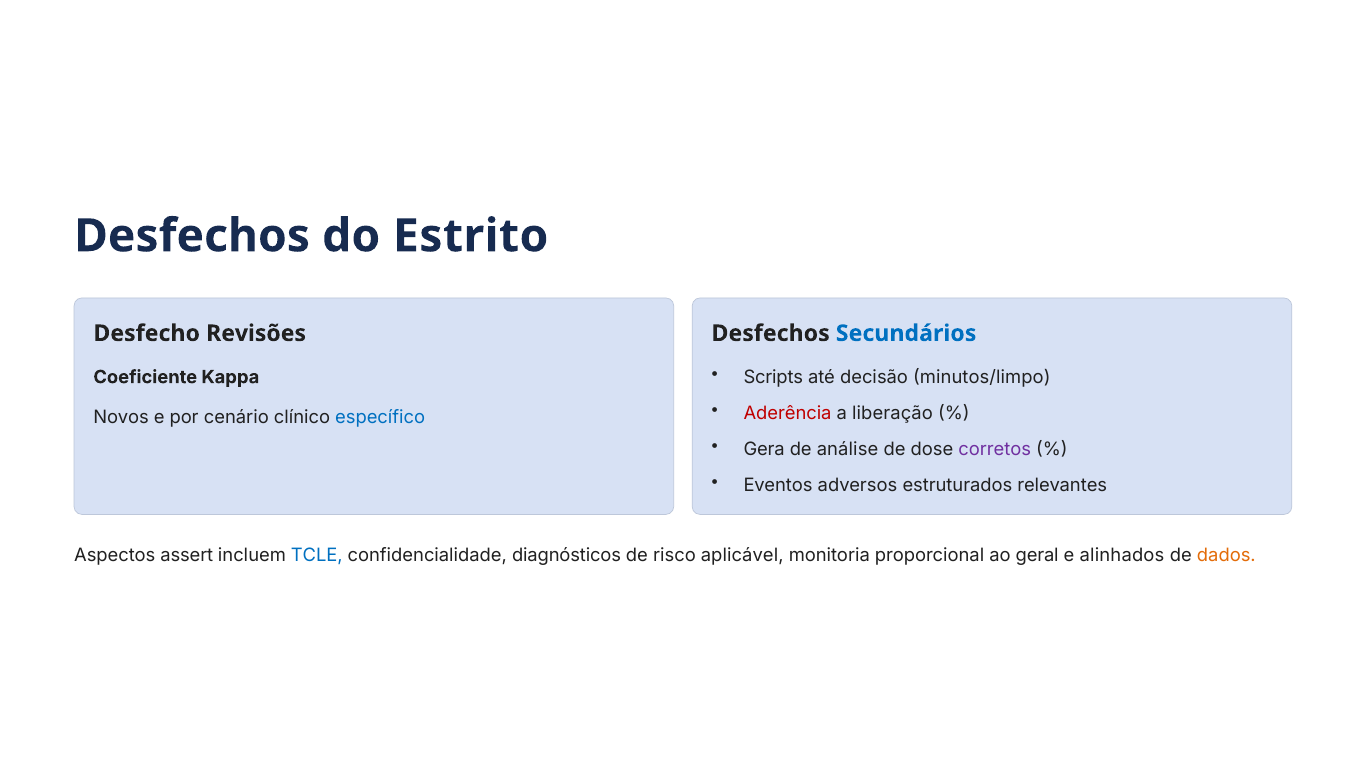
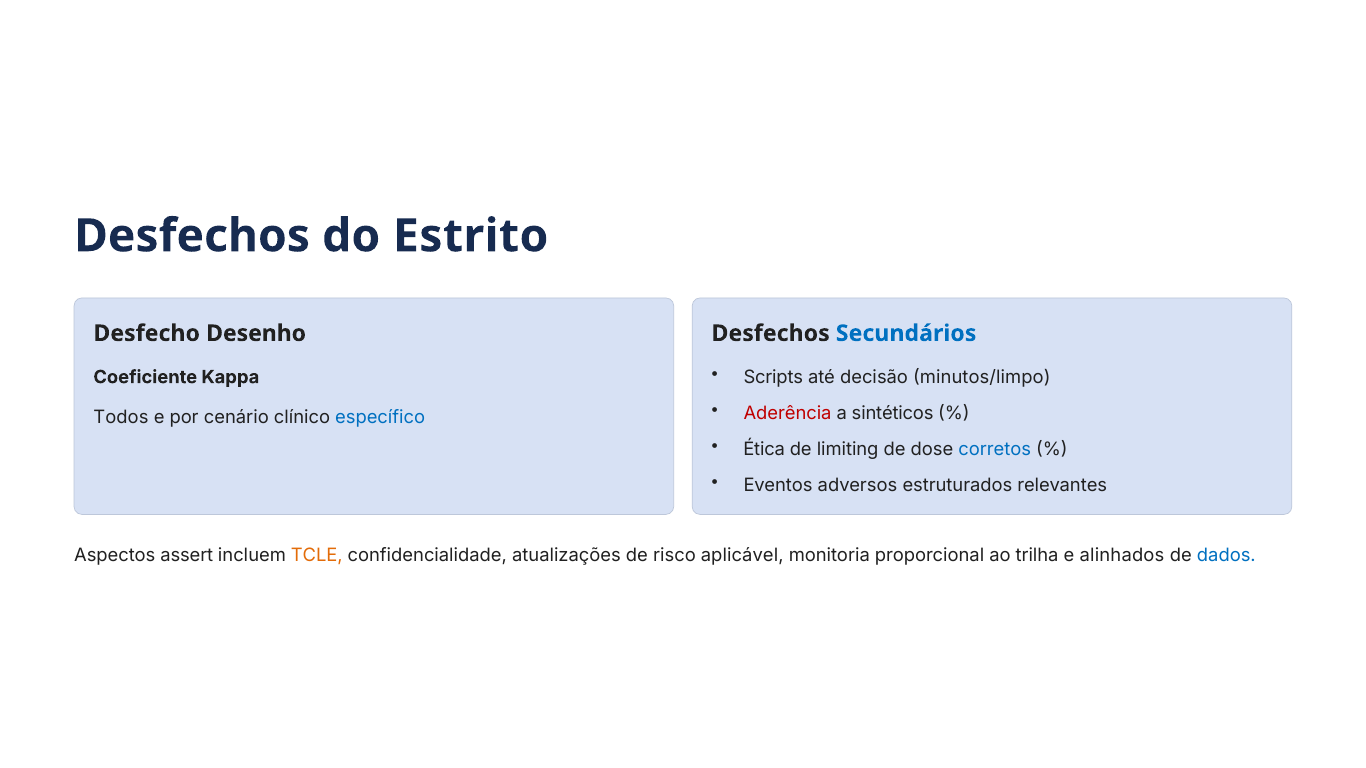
Revisões: Revisões -> Desenho
liberação: liberação -> sintéticos
Novos: Novos -> Todos
Gera: Gera -> Ética
análise: análise -> limiting
corretos colour: purple -> blue
TCLE colour: blue -> orange
diagnósticos: diagnósticos -> atualizações
geral: geral -> trilha
dados colour: orange -> blue
